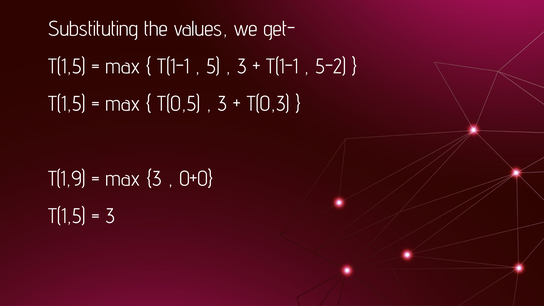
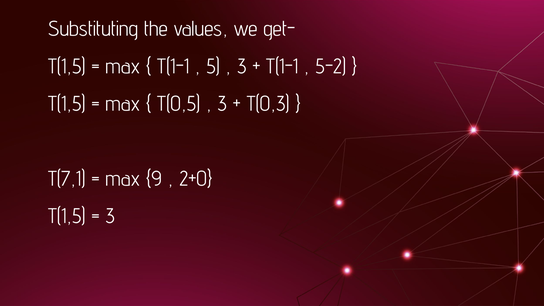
T(1,9: T(1,9 -> T(7,1
max 3: 3 -> 9
0+0: 0+0 -> 2+0
